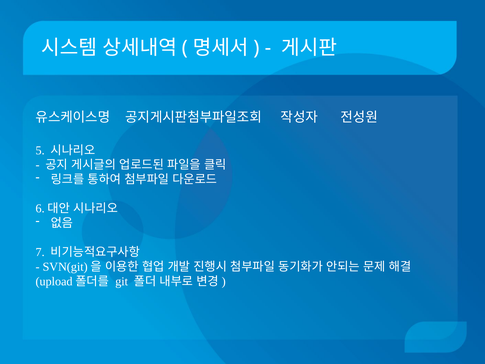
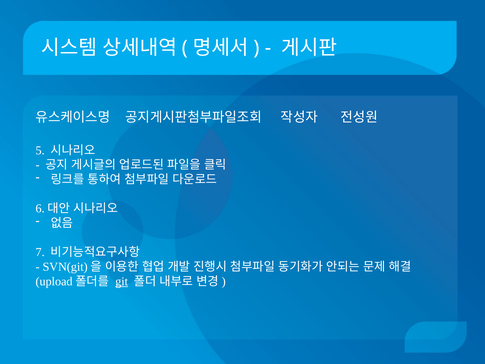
git underline: none -> present
